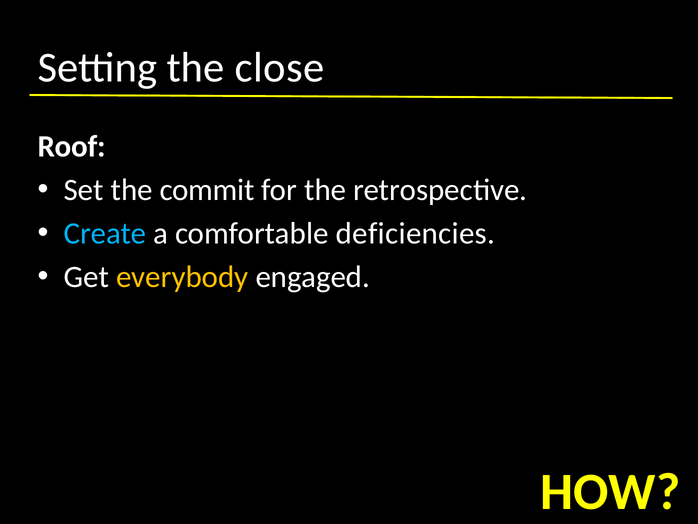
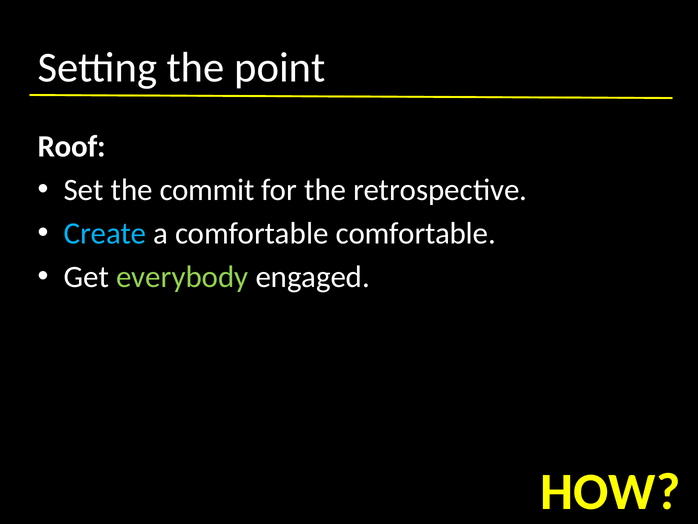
close: close -> point
comfortable deficiencies: deficiencies -> comfortable
everybody colour: yellow -> light green
